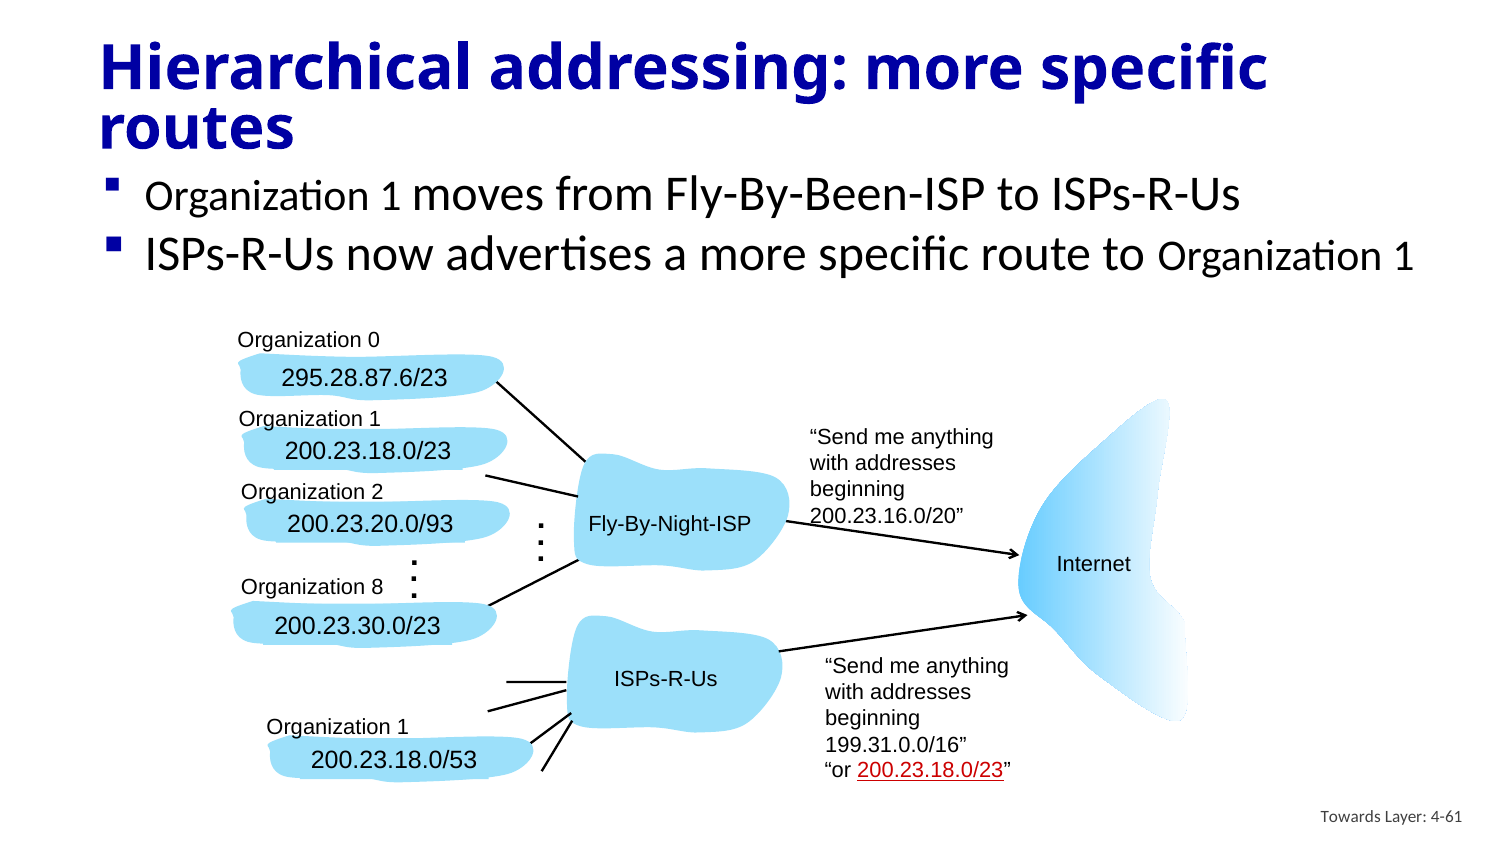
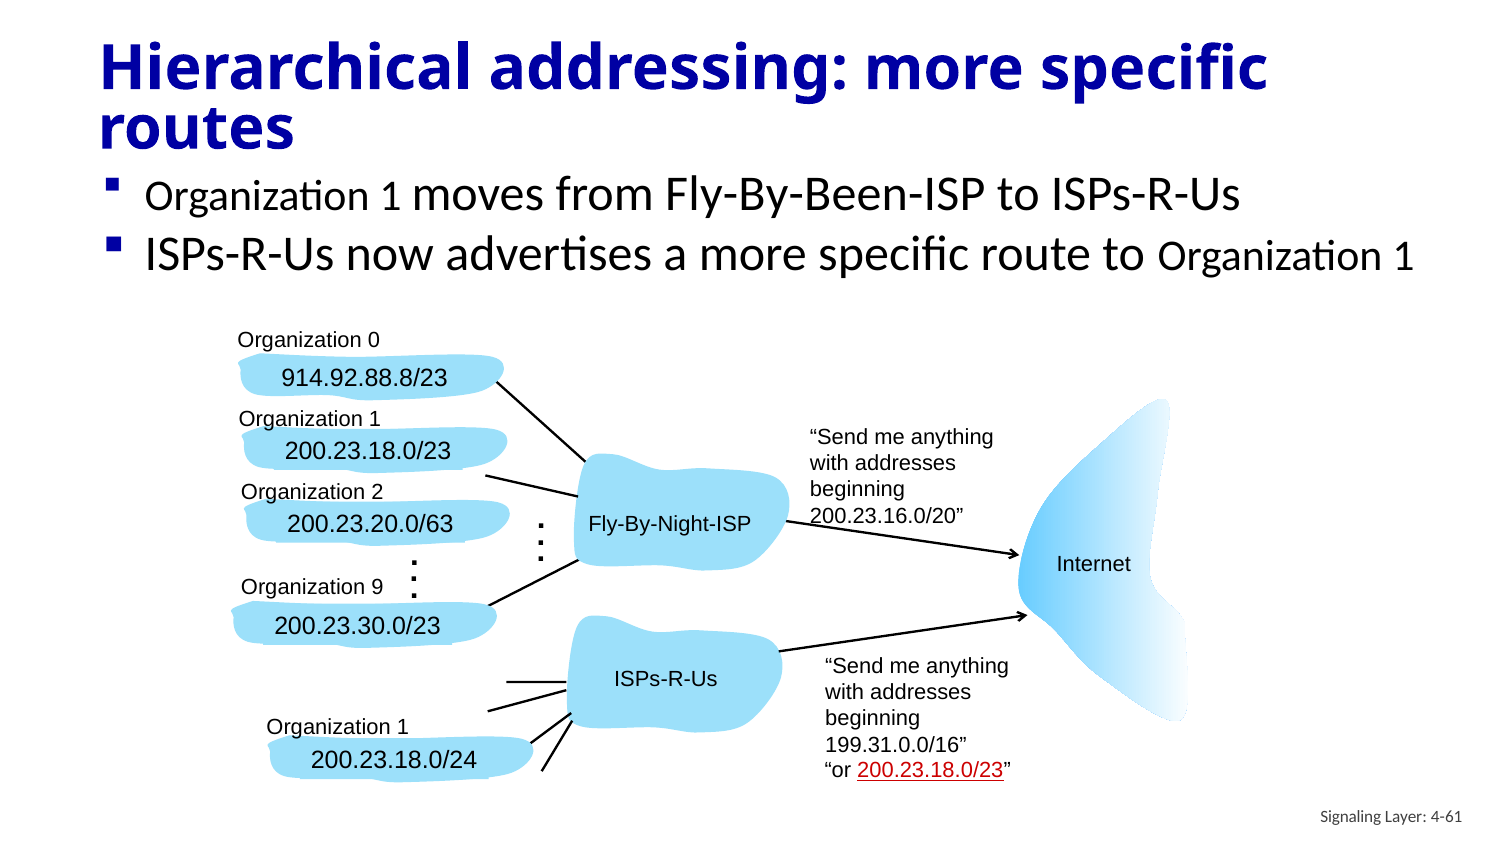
295.28.87.6/23: 295.28.87.6/23 -> 914.92.88.8/23
200.23.20.0/93: 200.23.20.0/93 -> 200.23.20.0/63
8: 8 -> 9
200.23.18.0/53: 200.23.18.0/53 -> 200.23.18.0/24
Towards: Towards -> Signaling
